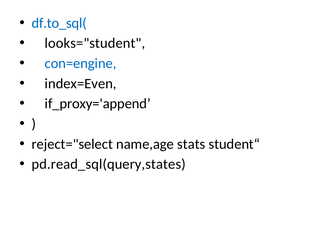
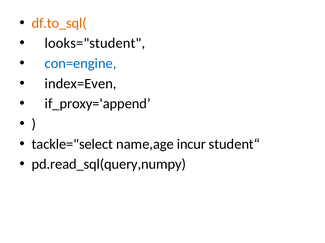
df.to_sql( colour: blue -> orange
reject="select: reject="select -> tackle="select
stats: stats -> incur
pd.read_sql(query,states: pd.read_sql(query,states -> pd.read_sql(query,numpy
